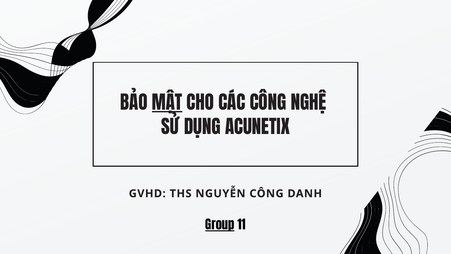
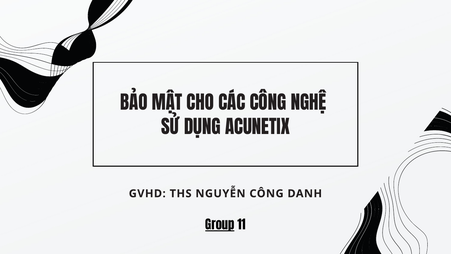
MẬT underline: present -> none
